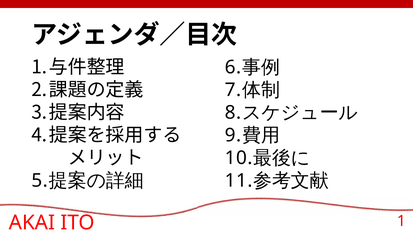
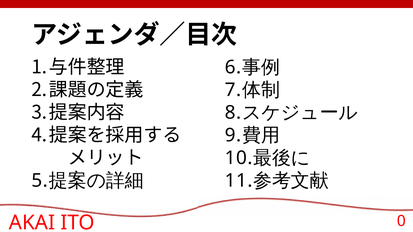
1: 1 -> 0
